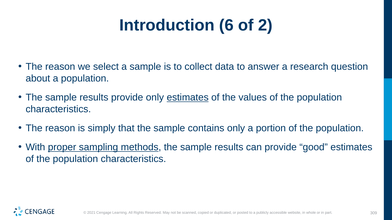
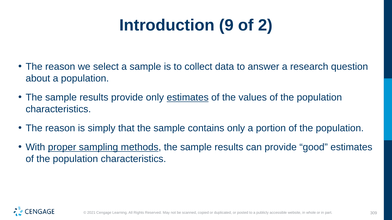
6: 6 -> 9
